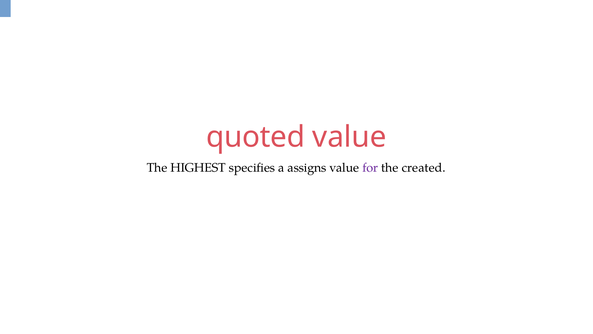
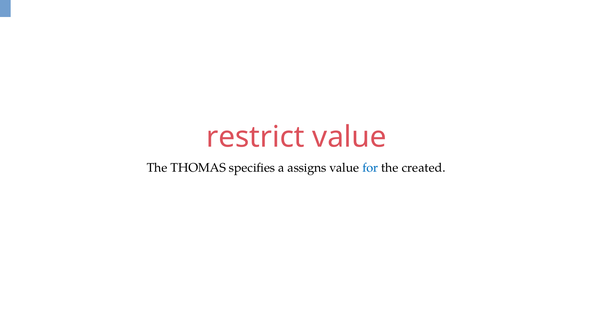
quoted: quoted -> restrict
HIGHEST: HIGHEST -> THOMAS
for colour: purple -> blue
